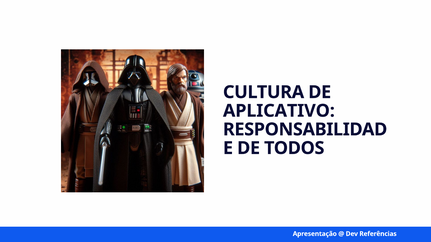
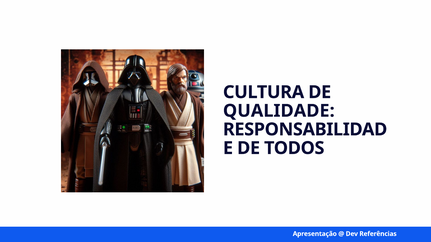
APLICATIVO: APLICATIVO -> QUALIDADE
